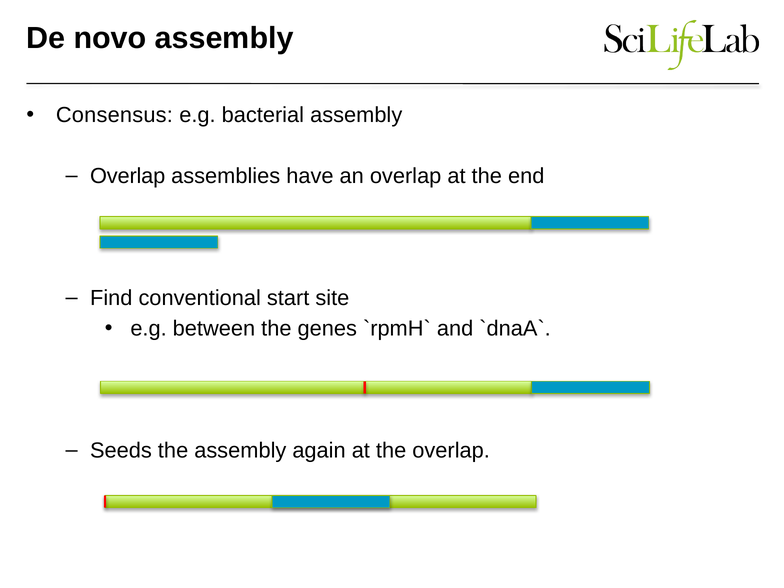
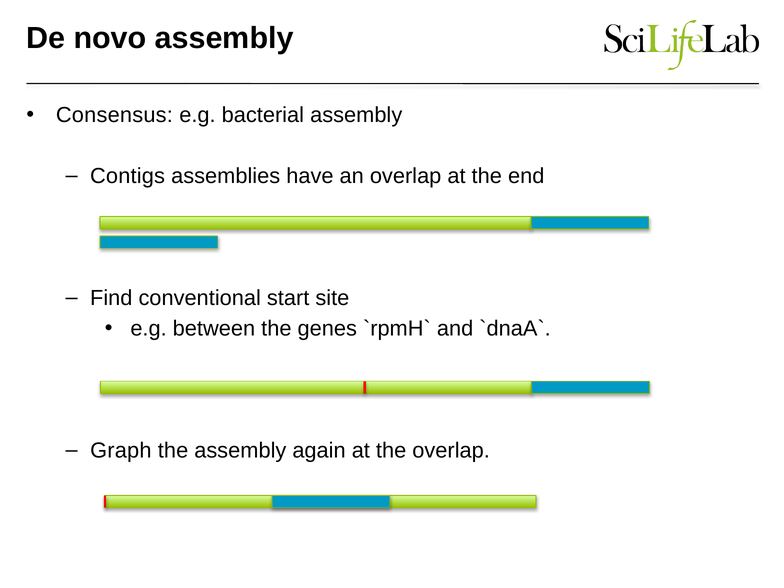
Overlap at (128, 176): Overlap -> Contigs
Seeds: Seeds -> Graph
